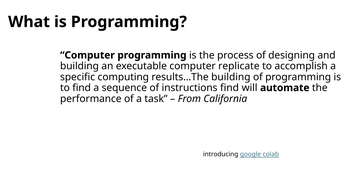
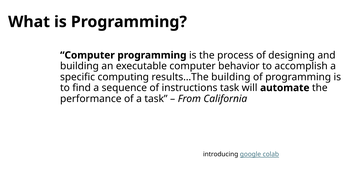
replicate: replicate -> behavior
instructions find: find -> task
